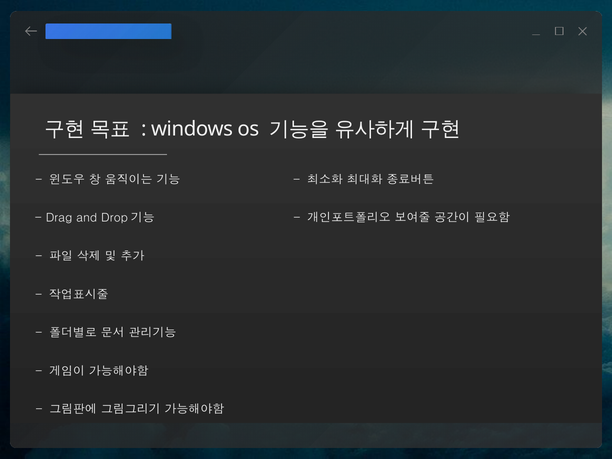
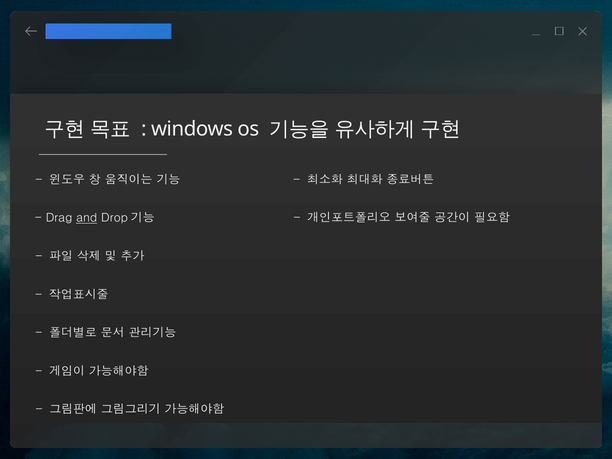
and underline: none -> present
